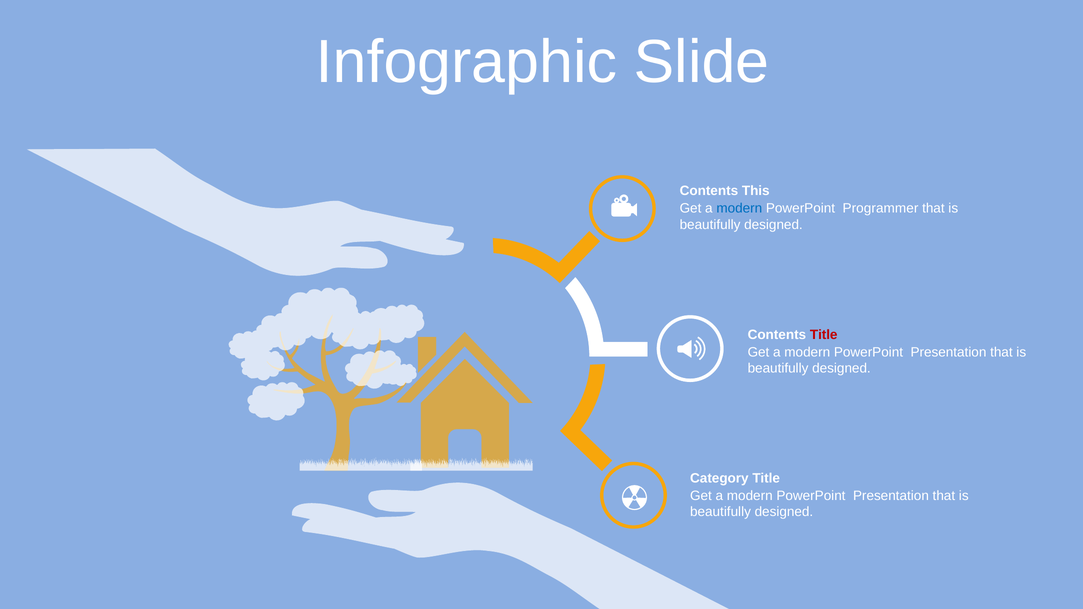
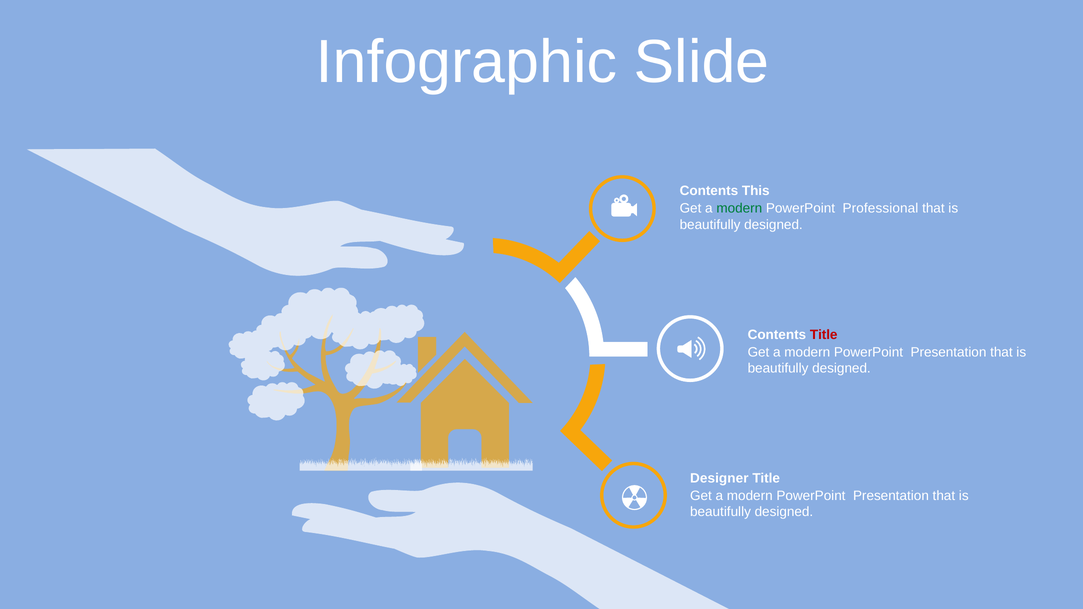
modern at (739, 208) colour: blue -> green
Programmer: Programmer -> Professional
Category: Category -> Designer
